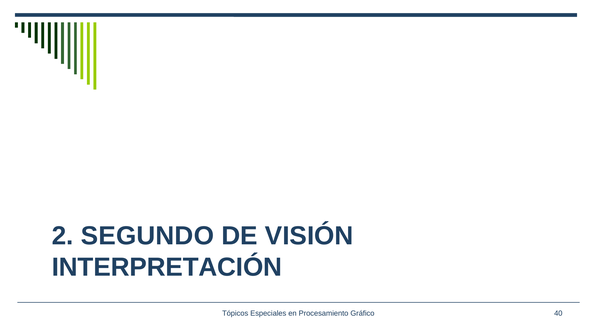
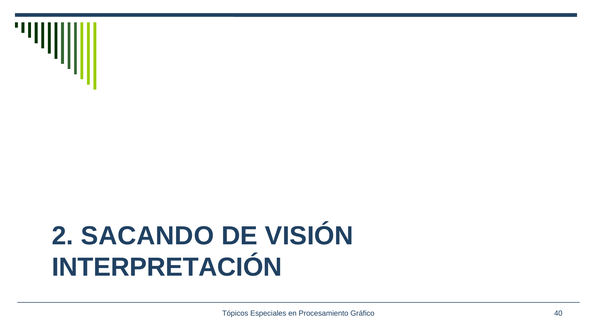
SEGUNDO: SEGUNDO -> SACANDO
